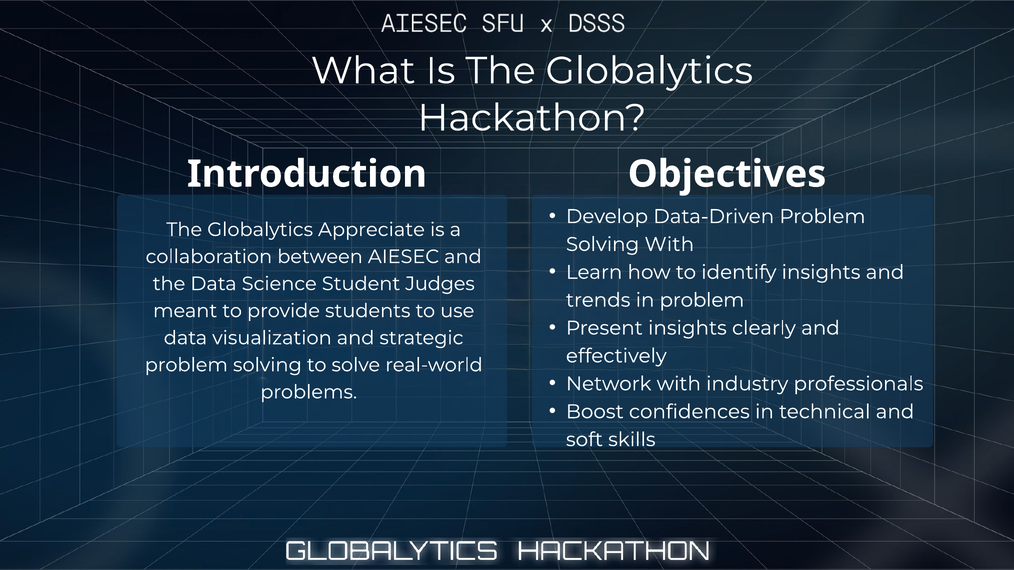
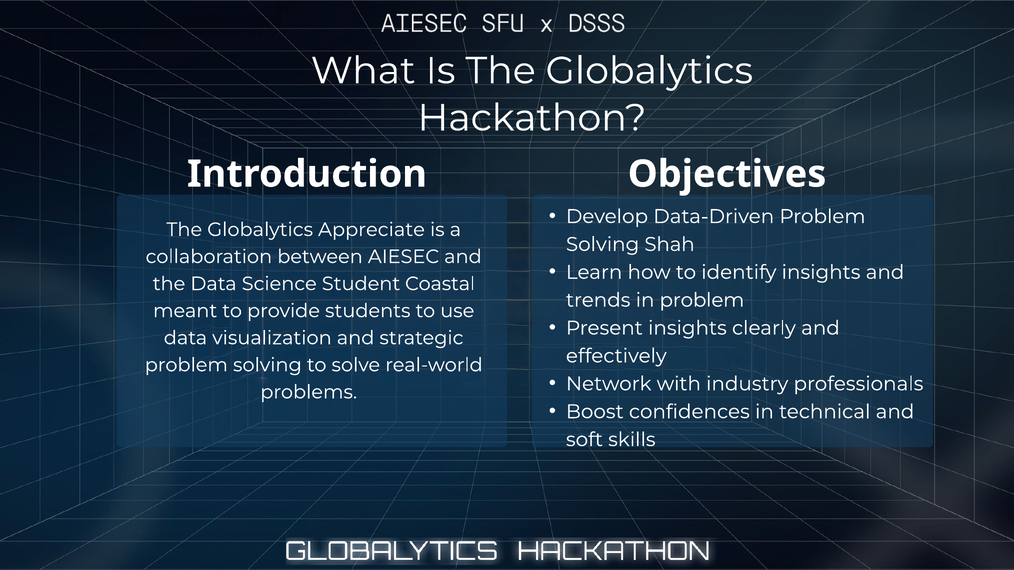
Solving With: With -> Shah
Judges: Judges -> Coastal
